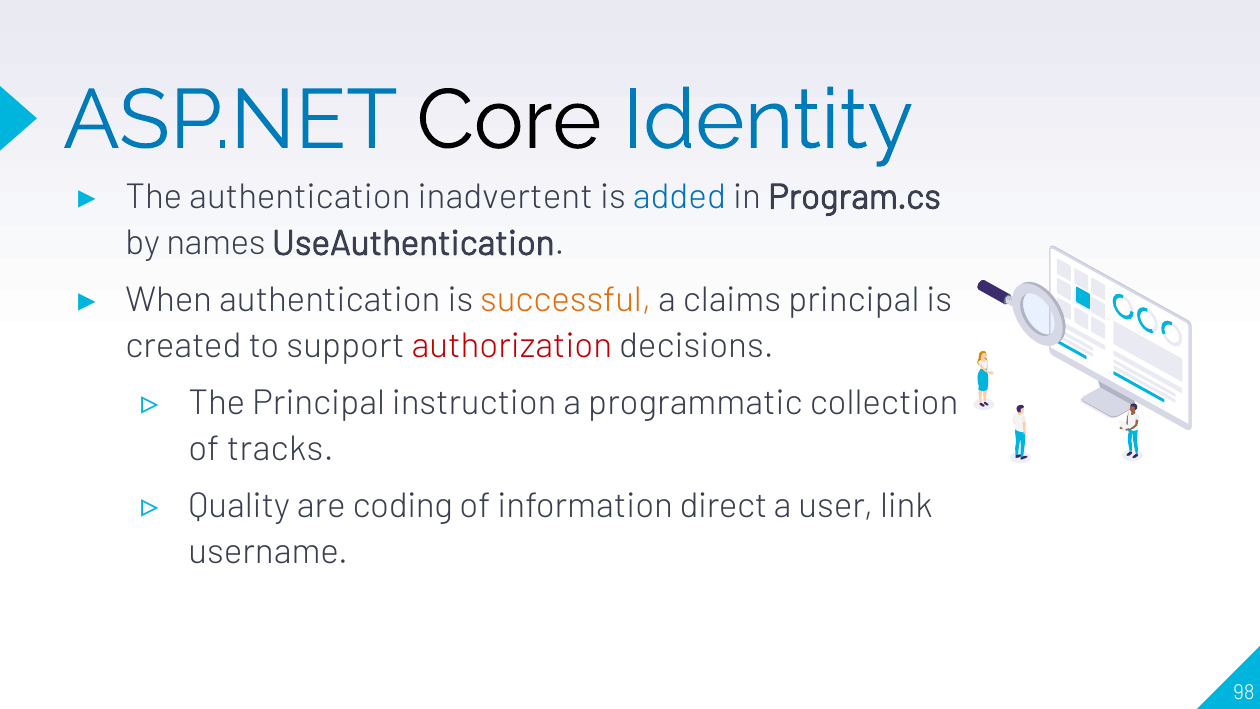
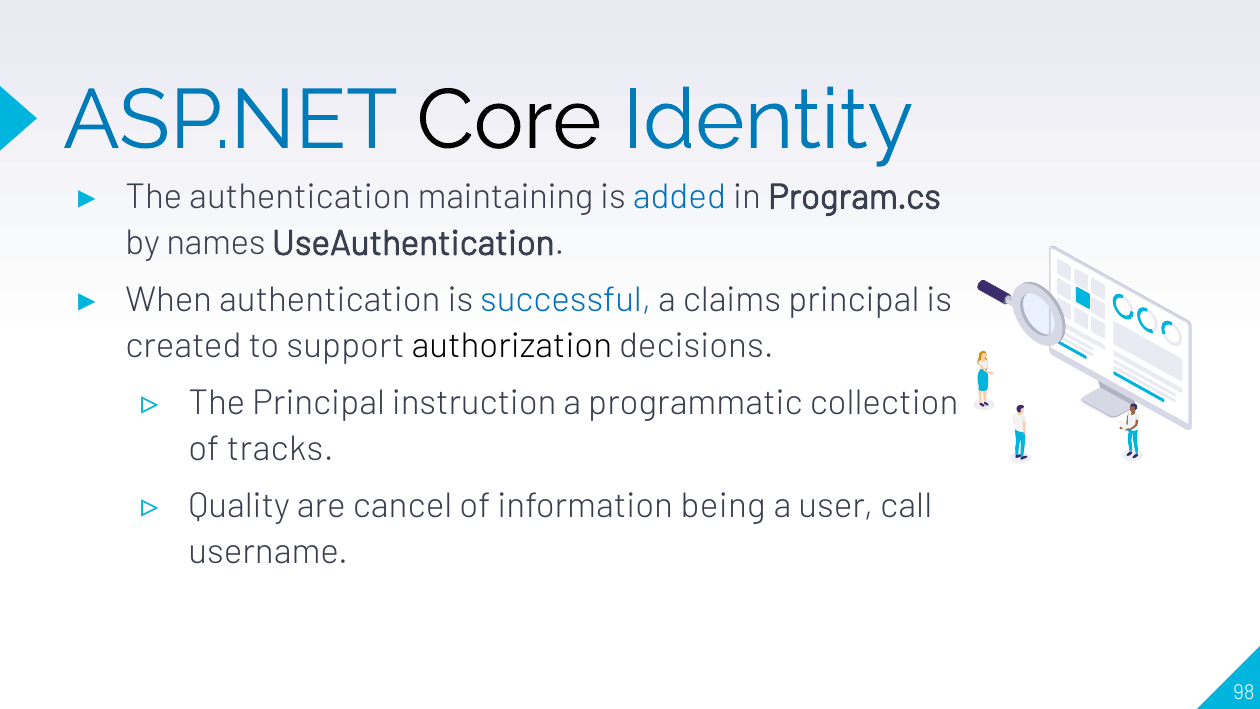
inadvertent: inadvertent -> maintaining
successful colour: orange -> blue
authorization colour: red -> black
coding: coding -> cancel
direct: direct -> being
link: link -> call
